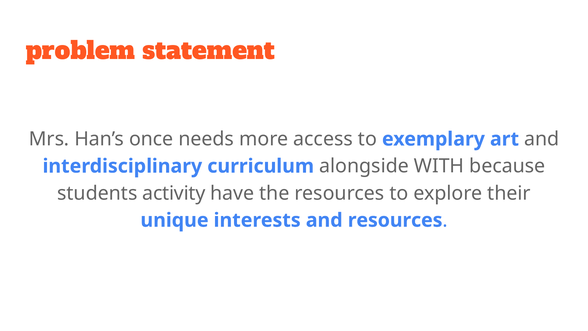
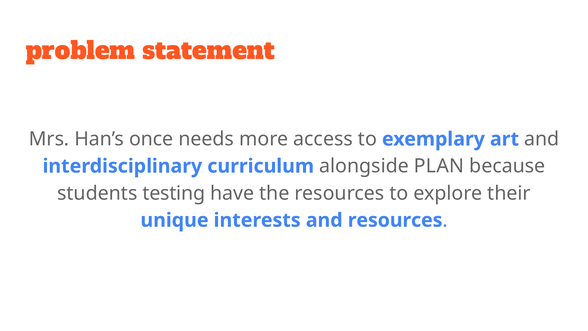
WITH: WITH -> PLAN
activity: activity -> testing
